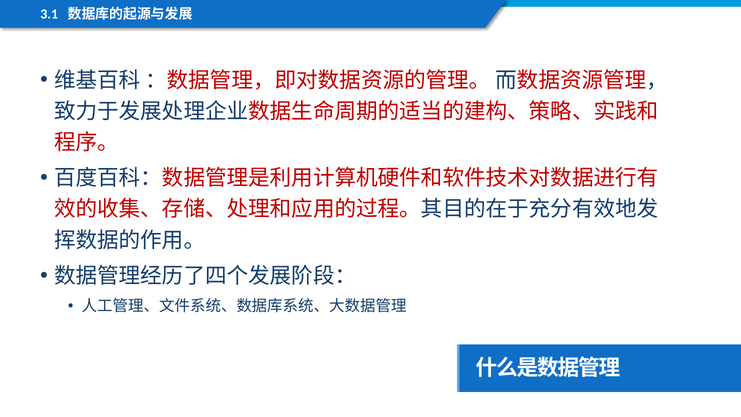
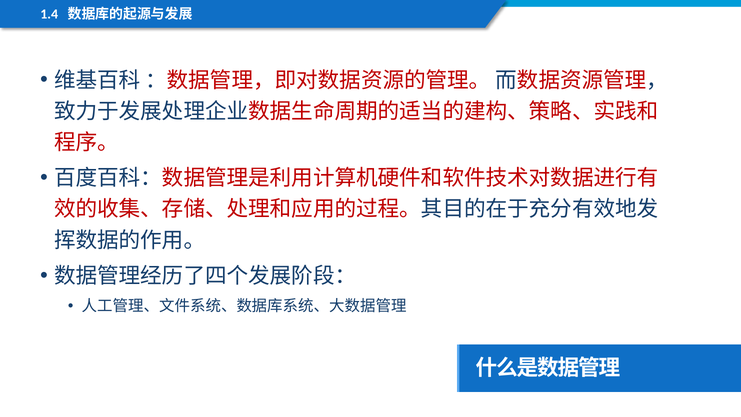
3.1: 3.1 -> 1.4
